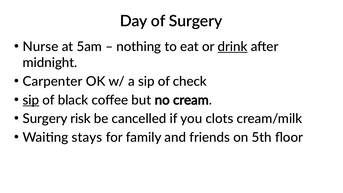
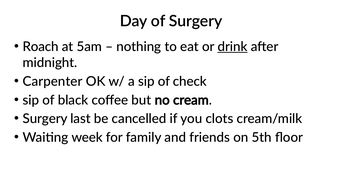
Nurse: Nurse -> Roach
sip at (31, 100) underline: present -> none
risk: risk -> last
stays: stays -> week
